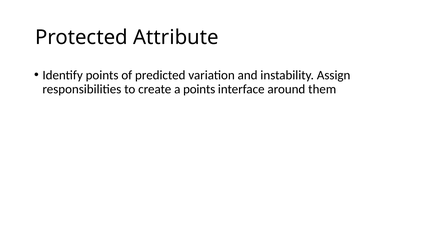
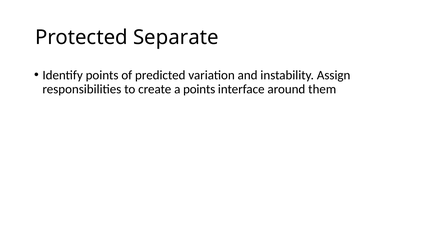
Attribute: Attribute -> Separate
